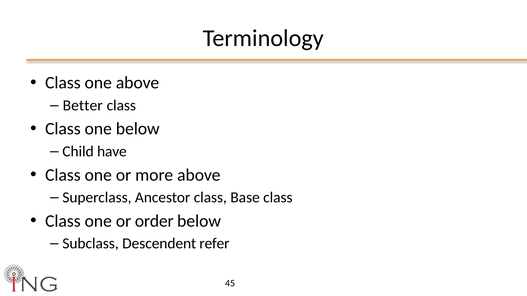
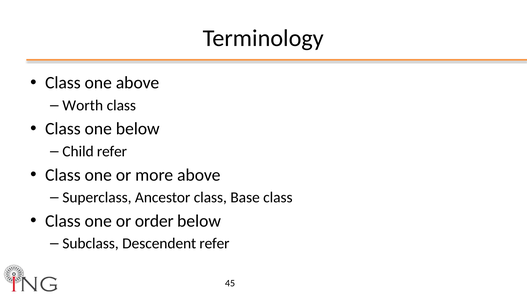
Better: Better -> Worth
Child have: have -> refer
